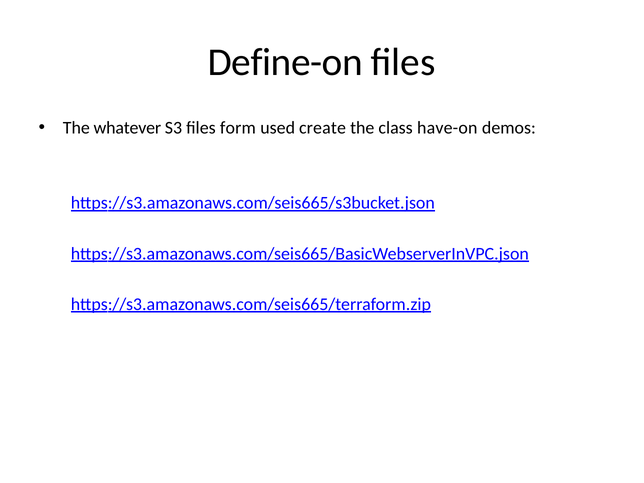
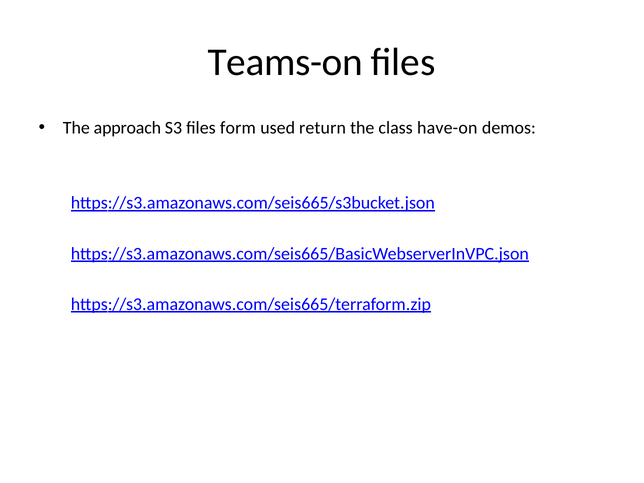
Define-on: Define-on -> Teams-on
whatever: whatever -> approach
create: create -> return
